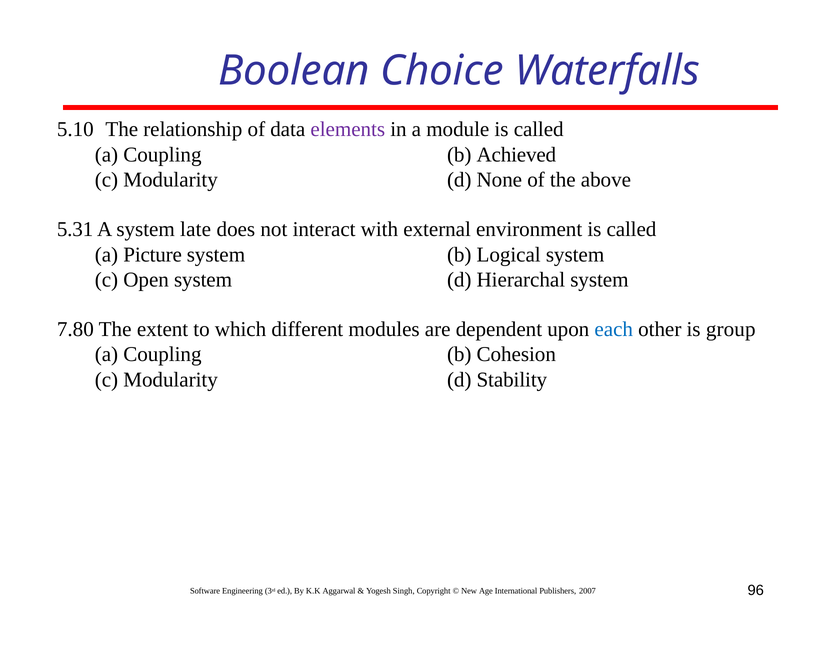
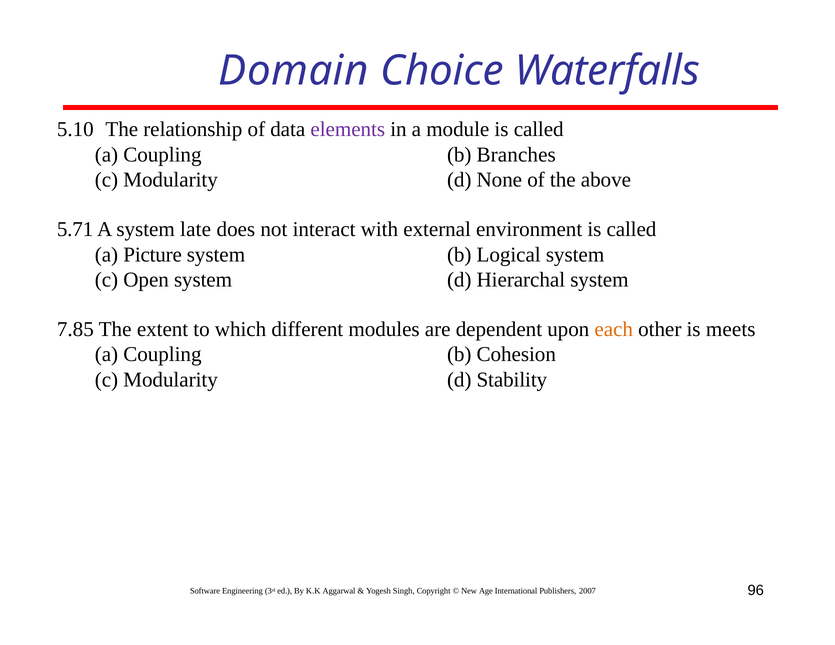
Boolean: Boolean -> Domain
Achieved: Achieved -> Branches
5.31: 5.31 -> 5.71
7.80: 7.80 -> 7.85
each colour: blue -> orange
group: group -> meets
